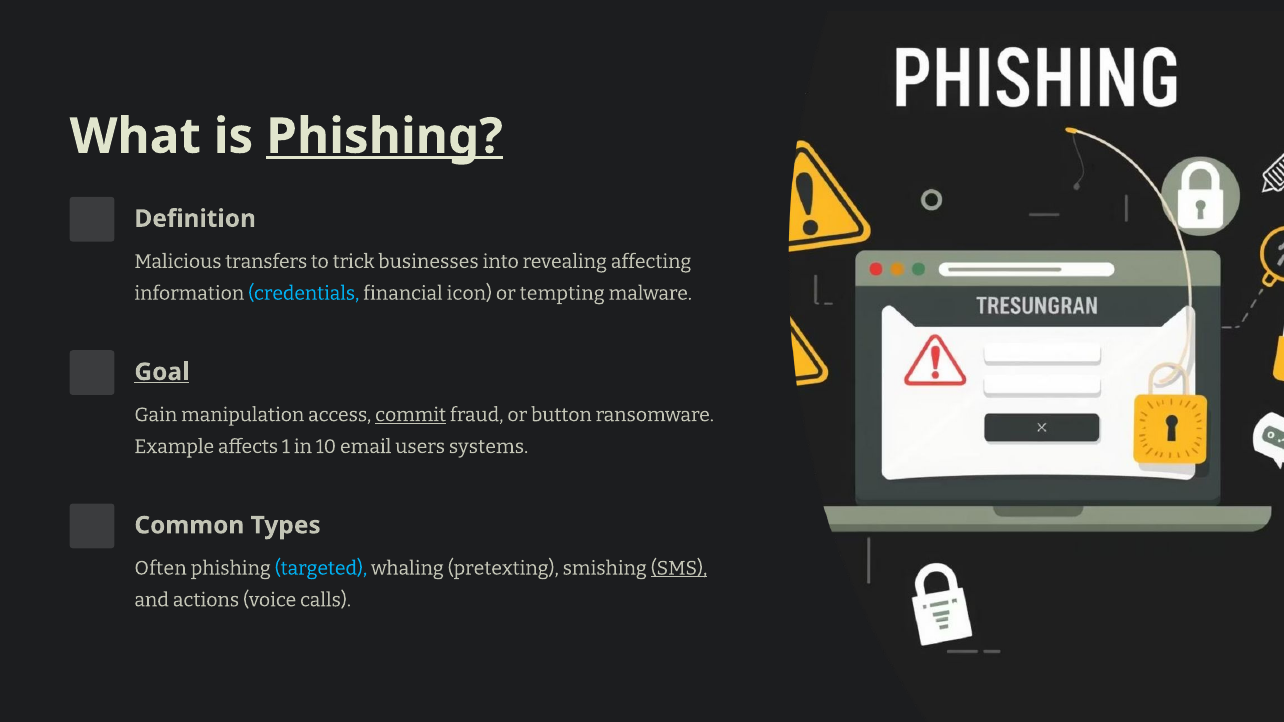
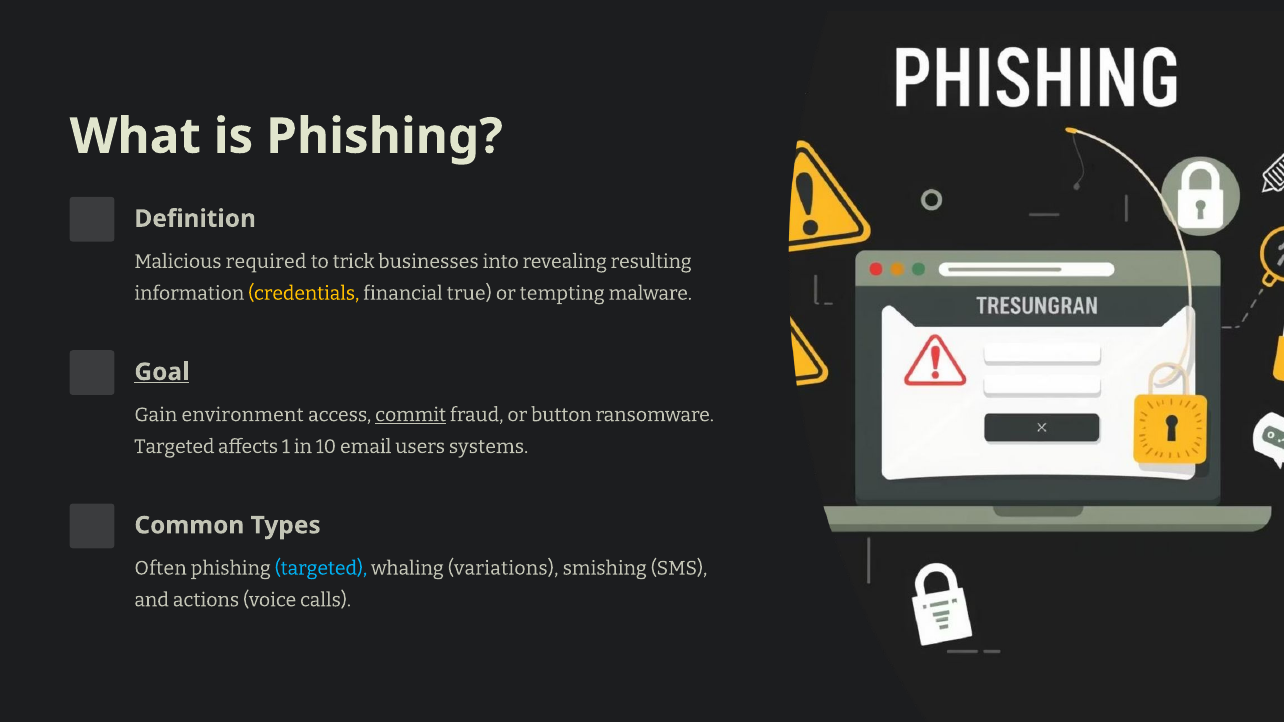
Phishing at (385, 136) underline: present -> none
transfers: transfers -> required
affecting: affecting -> resulting
credentials colour: light blue -> yellow
icon: icon -> true
manipulation: manipulation -> environment
Example at (174, 447): Example -> Targeted
pretexting: pretexting -> variations
SMS underline: present -> none
